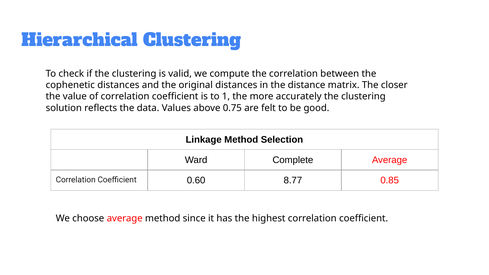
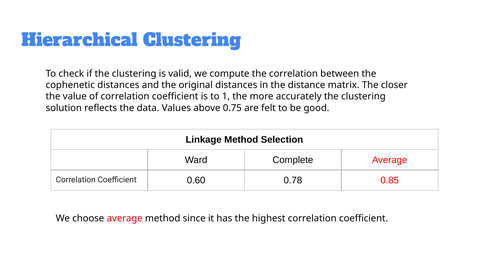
8.77: 8.77 -> 0.78
